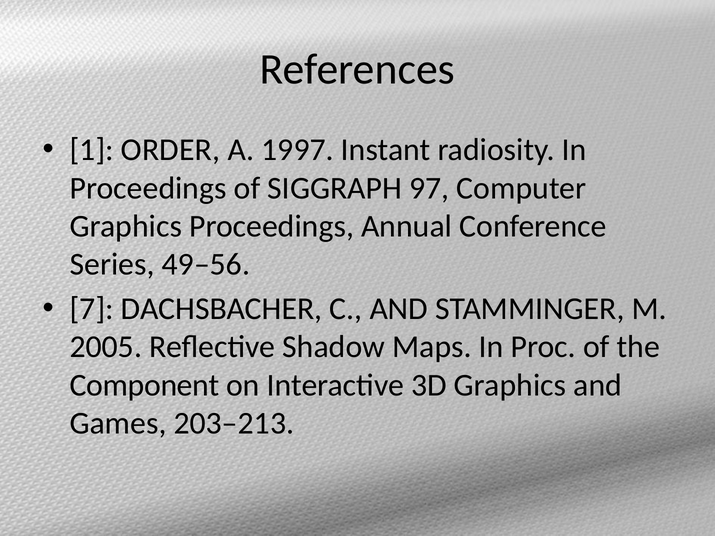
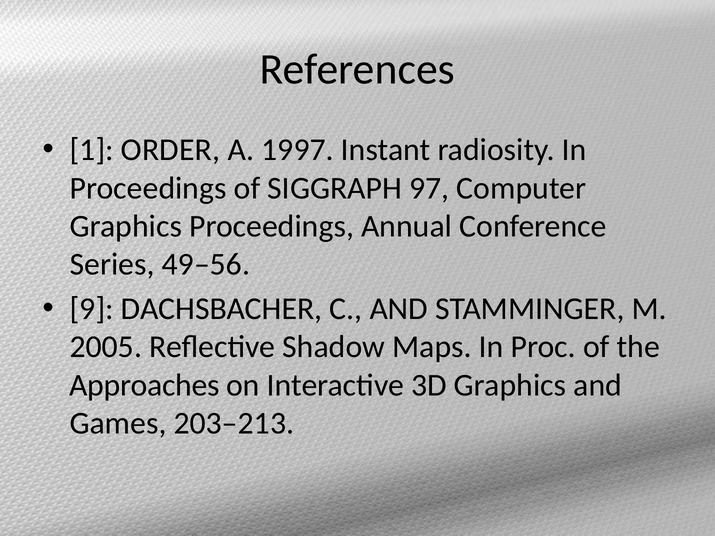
7: 7 -> 9
Component: Component -> Approaches
